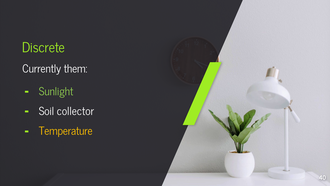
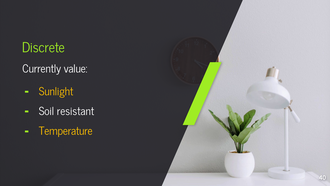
them: them -> value
Sunlight colour: light green -> yellow
collector: collector -> resistant
